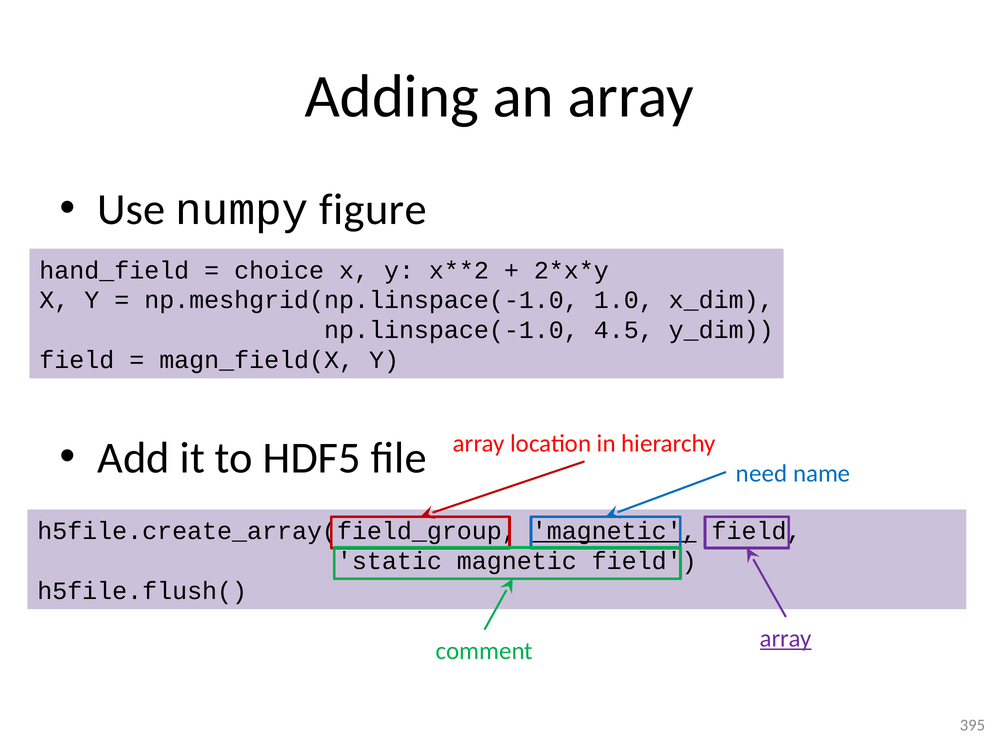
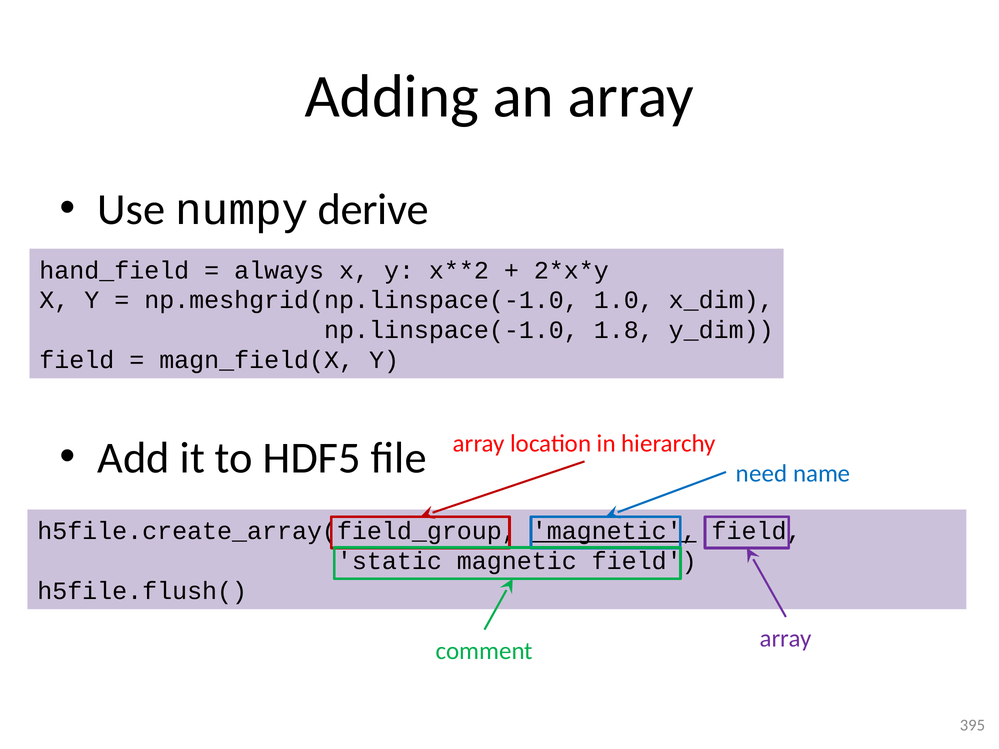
figure: figure -> derive
choice: choice -> always
4.5: 4.5 -> 1.8
array at (786, 639) underline: present -> none
